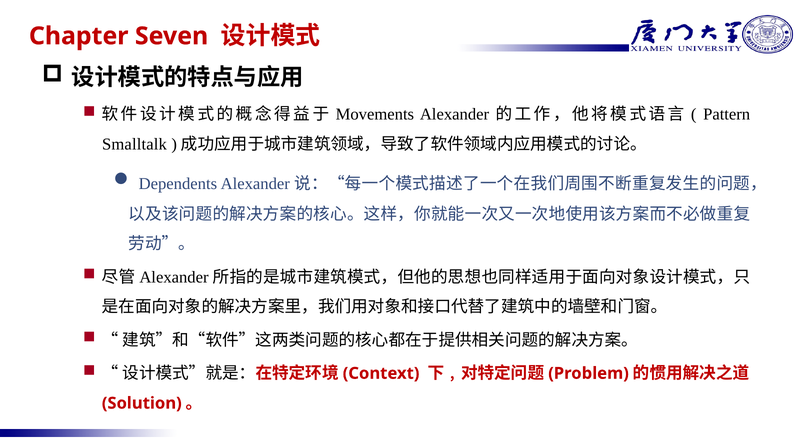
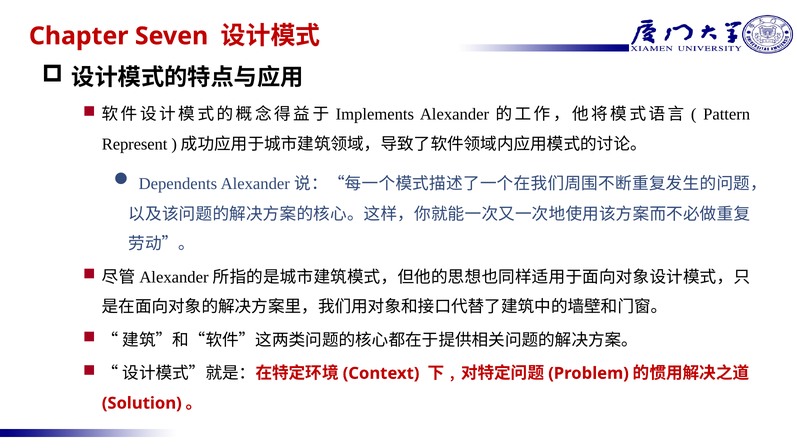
Movements: Movements -> Implements
Smalltalk: Smalltalk -> Represent
